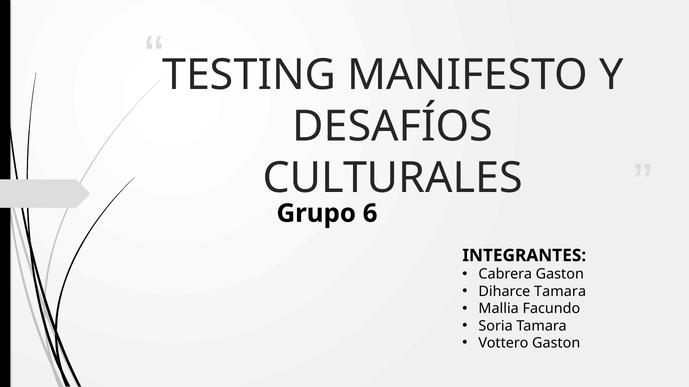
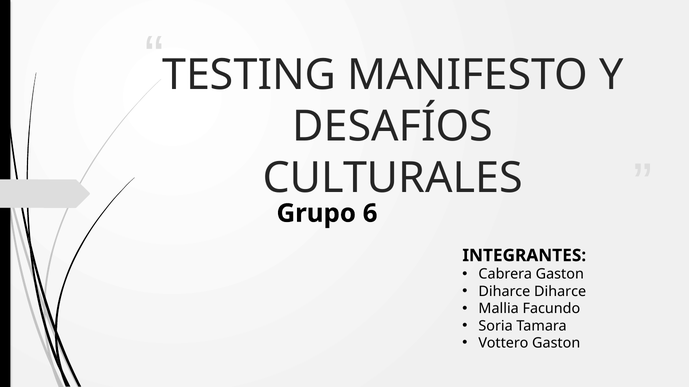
Diharce Tamara: Tamara -> Diharce
